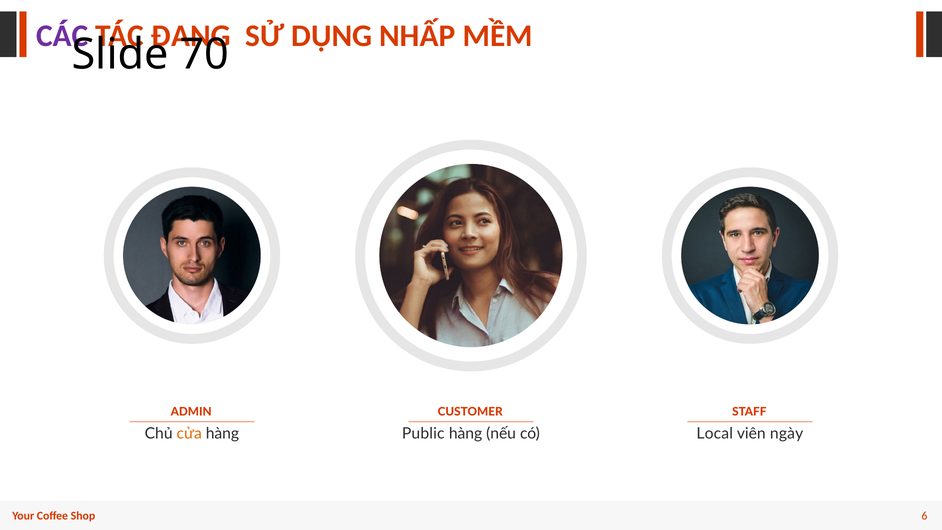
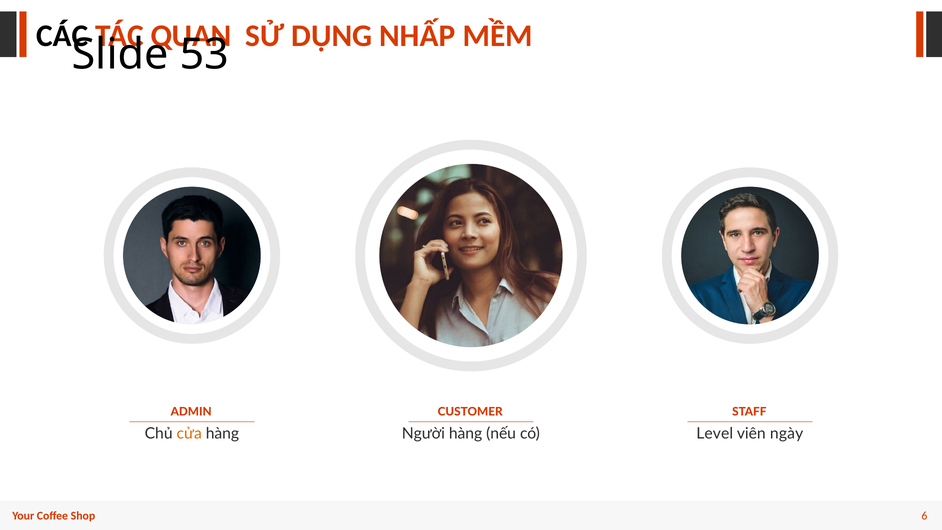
CÁC colour: purple -> black
ĐANG: ĐANG -> QUAN
70: 70 -> 53
Public: Public -> Người
Local: Local -> Level
